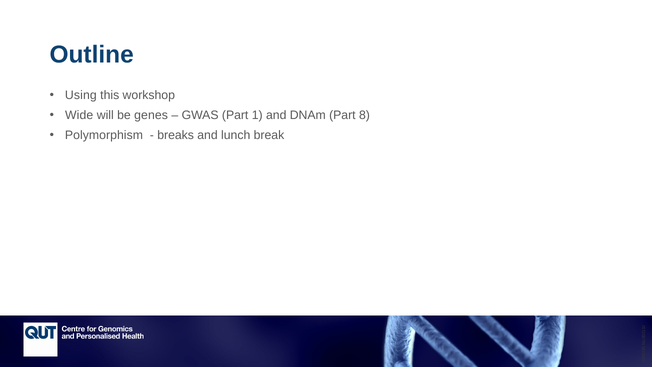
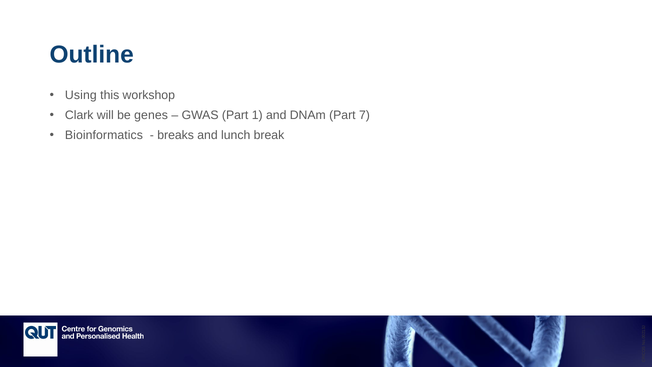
Wide: Wide -> Clark
8: 8 -> 7
Polymorphism: Polymorphism -> Bioinformatics
